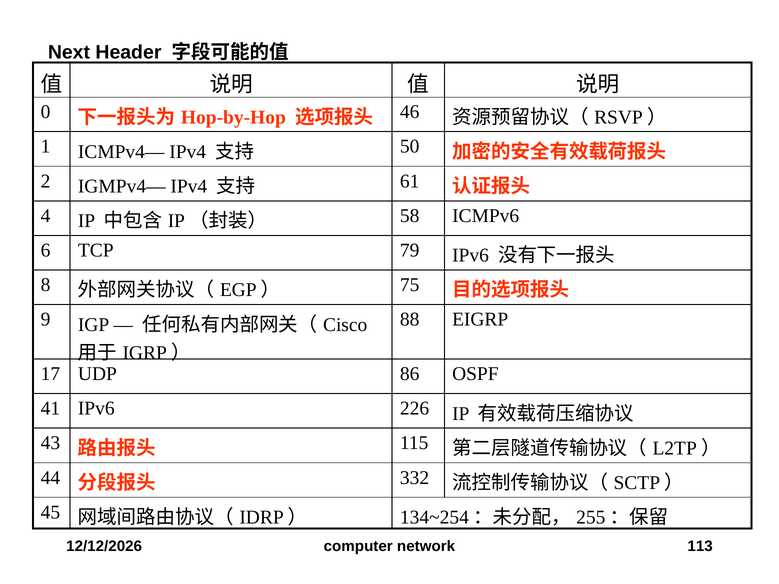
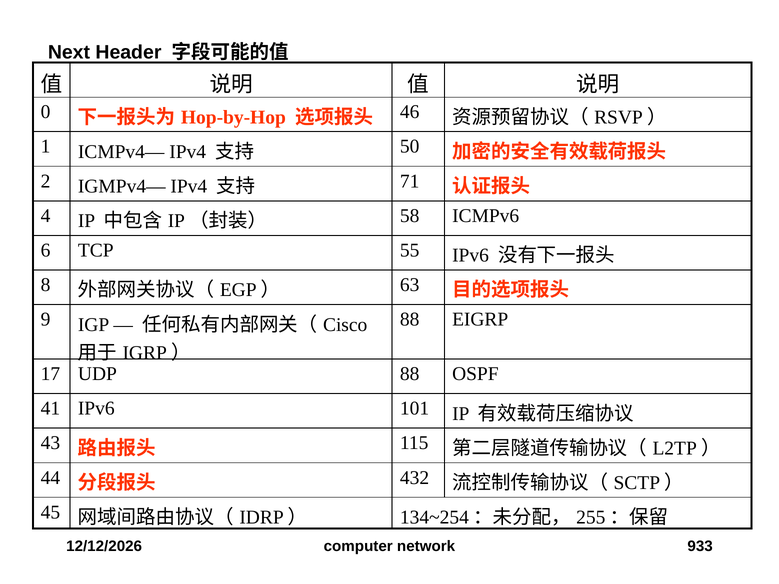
61: 61 -> 71
79: 79 -> 55
75: 75 -> 63
UDP 86: 86 -> 88
226: 226 -> 101
332: 332 -> 432
113: 113 -> 933
